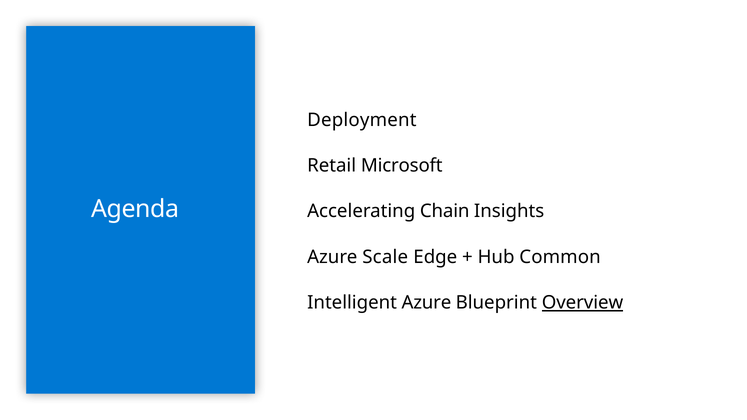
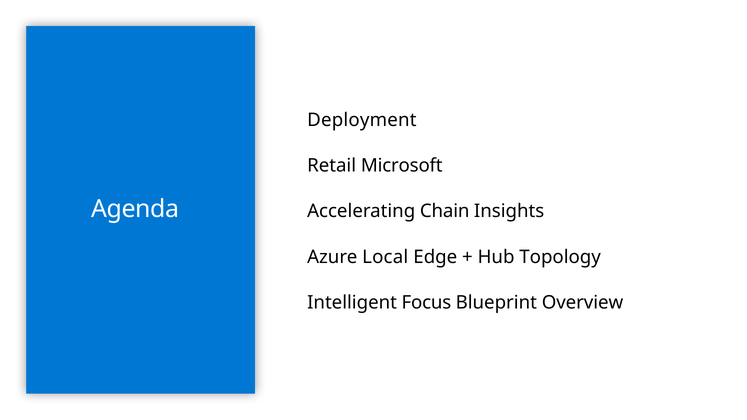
Scale: Scale -> Local
Common: Common -> Topology
Intelligent Azure: Azure -> Focus
Overview underline: present -> none
